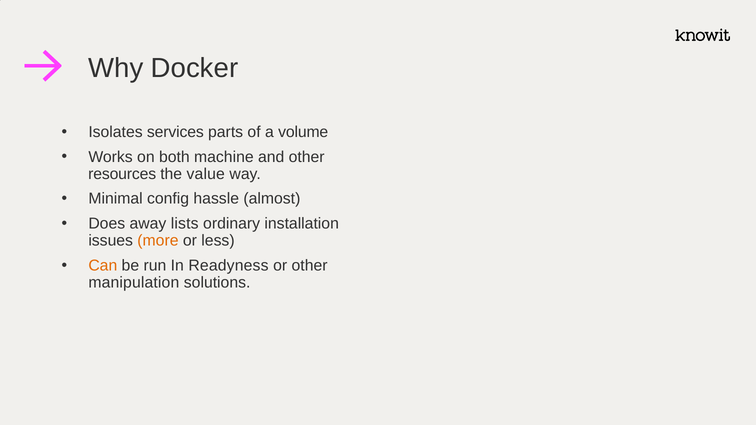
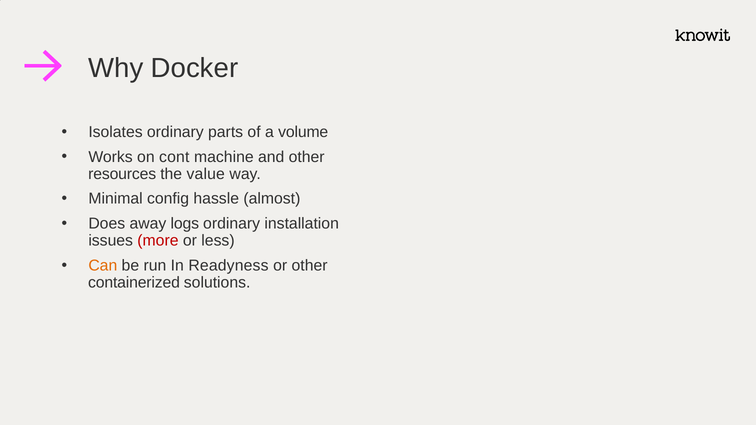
Isolates services: services -> ordinary
both: both -> cont
lists: lists -> logs
more colour: orange -> red
manipulation: manipulation -> containerized
